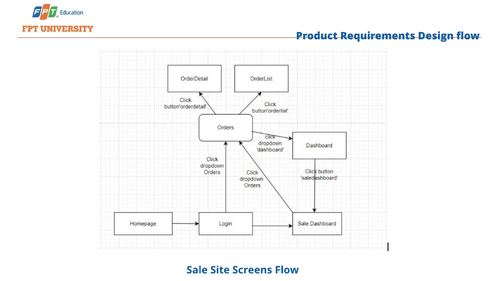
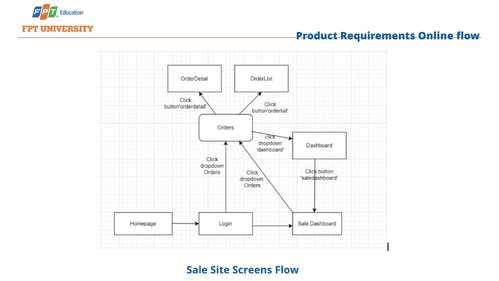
Design: Design -> Online
